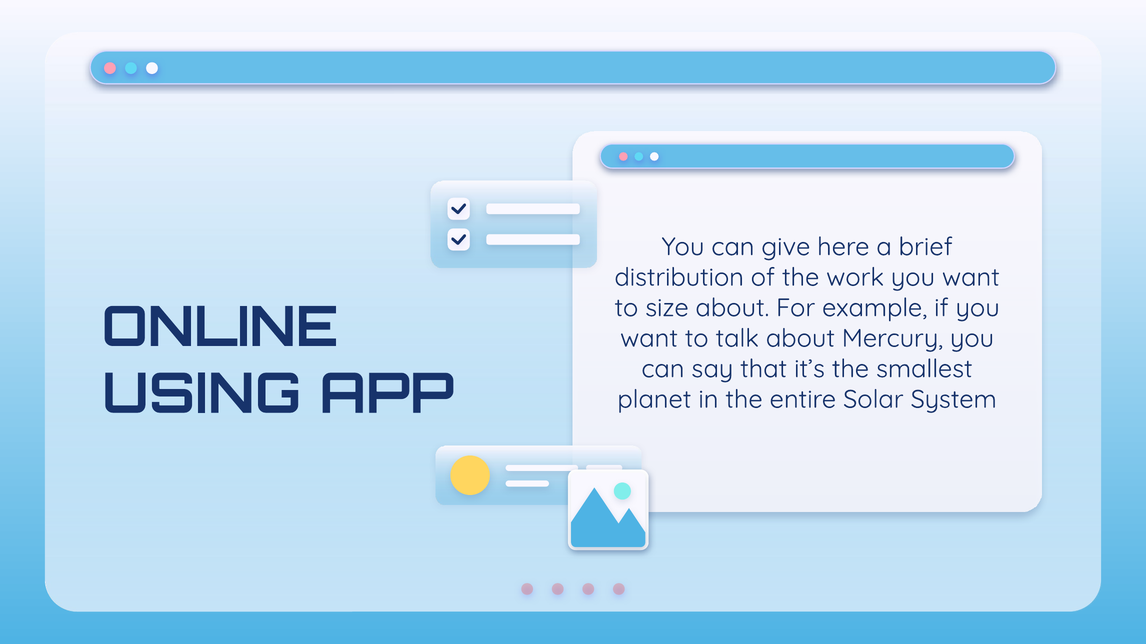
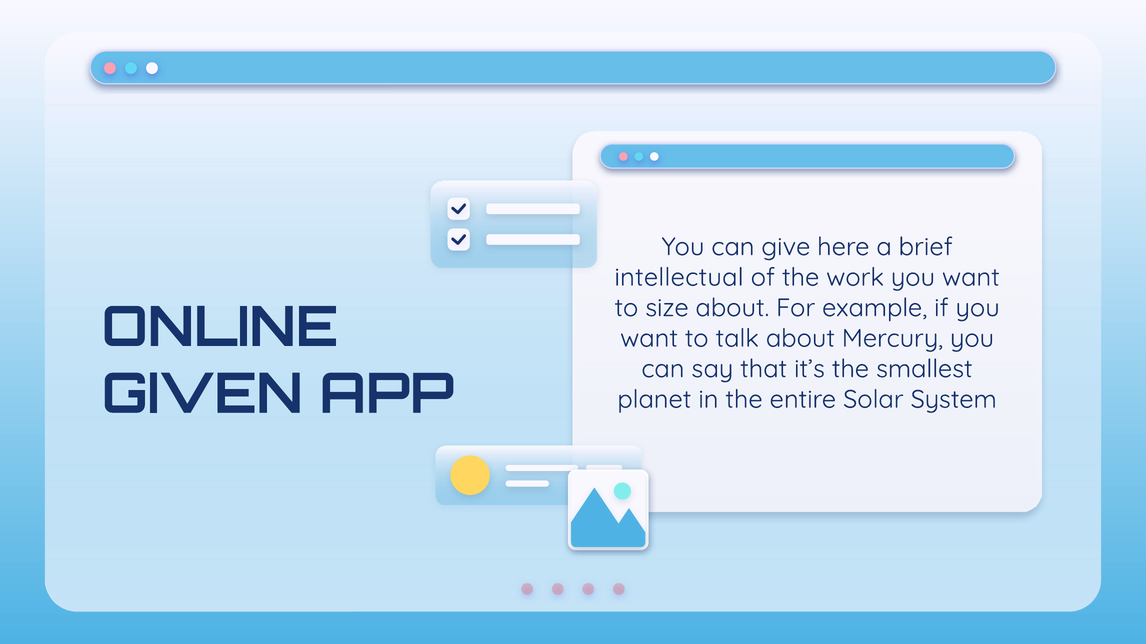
distribution: distribution -> intellectual
USING: USING -> GIVEN
